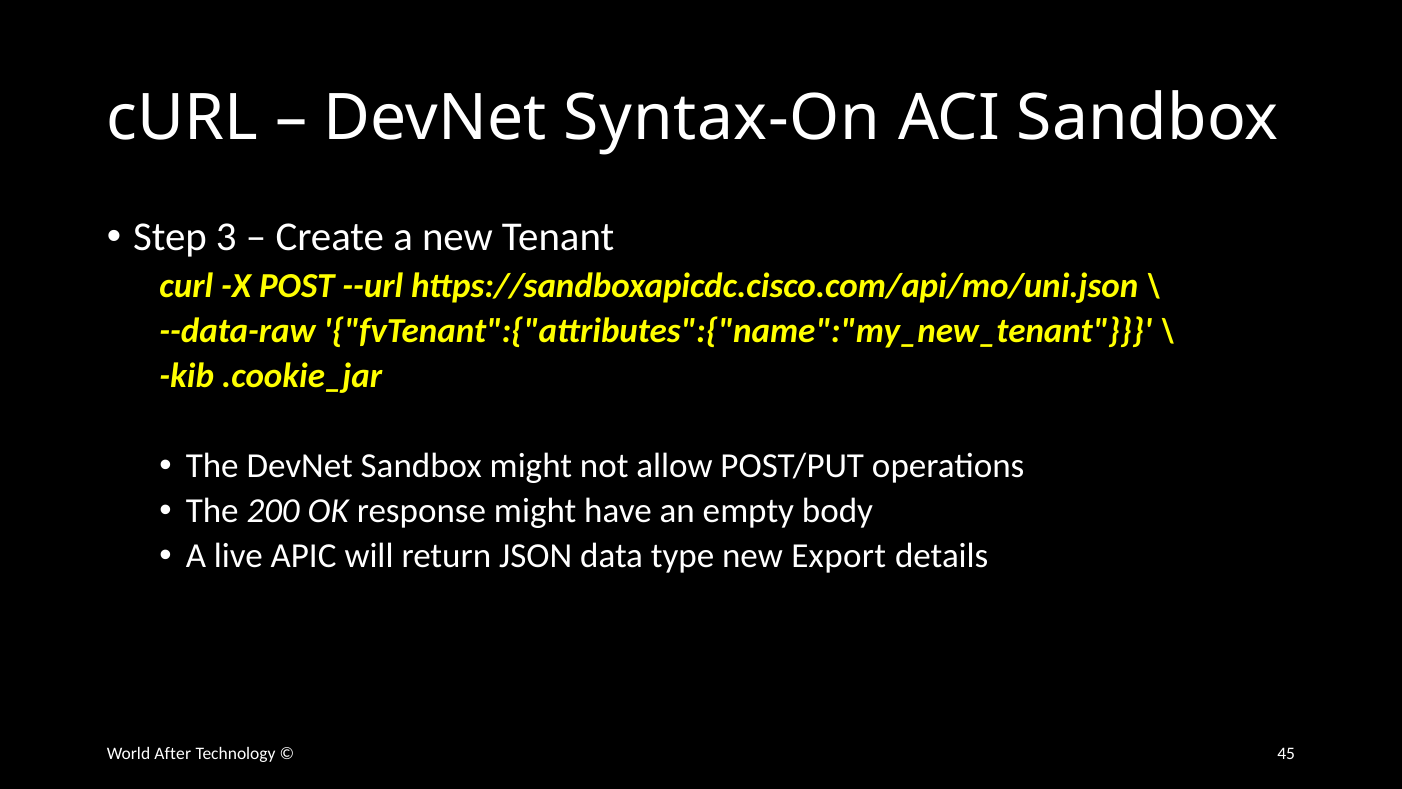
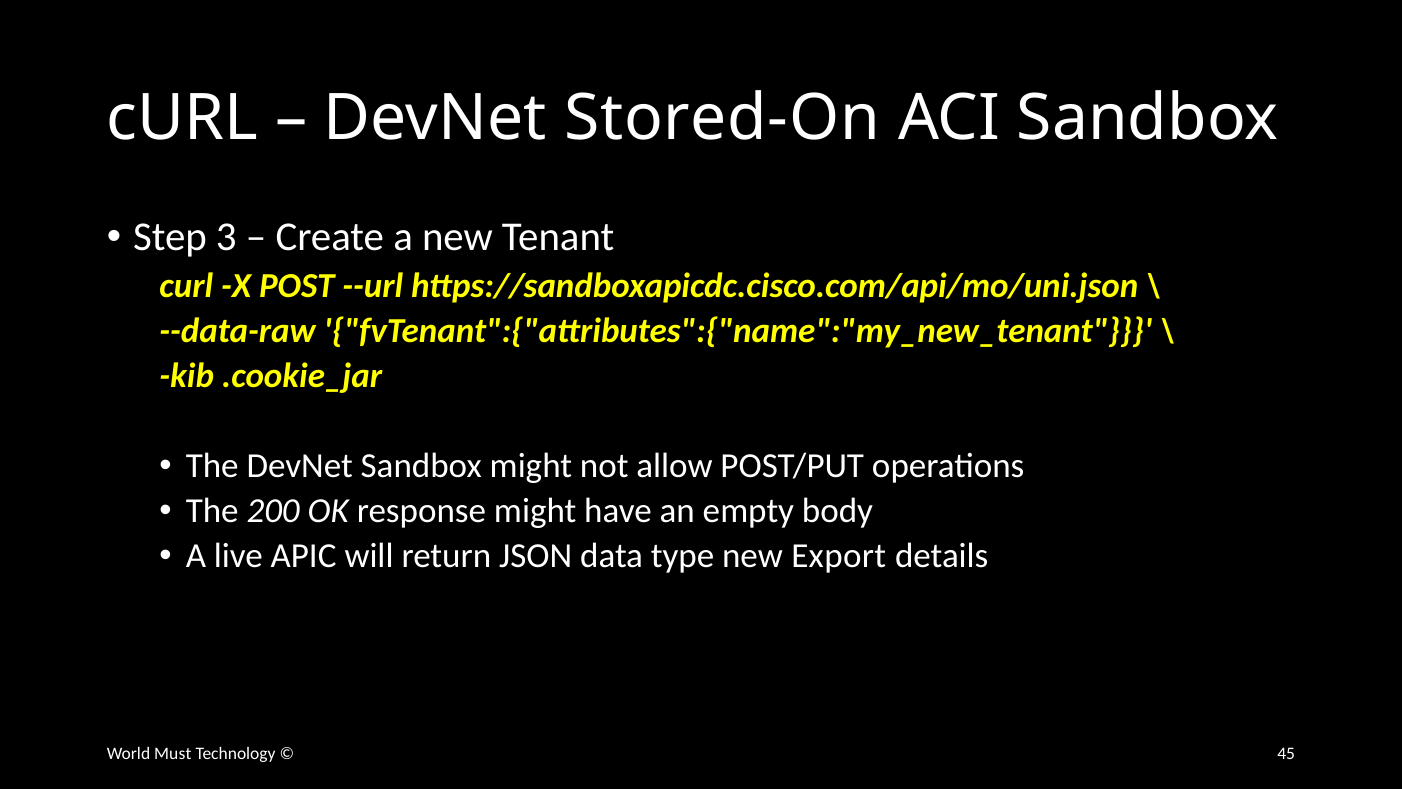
Syntax-On: Syntax-On -> Stored-On
After: After -> Must
